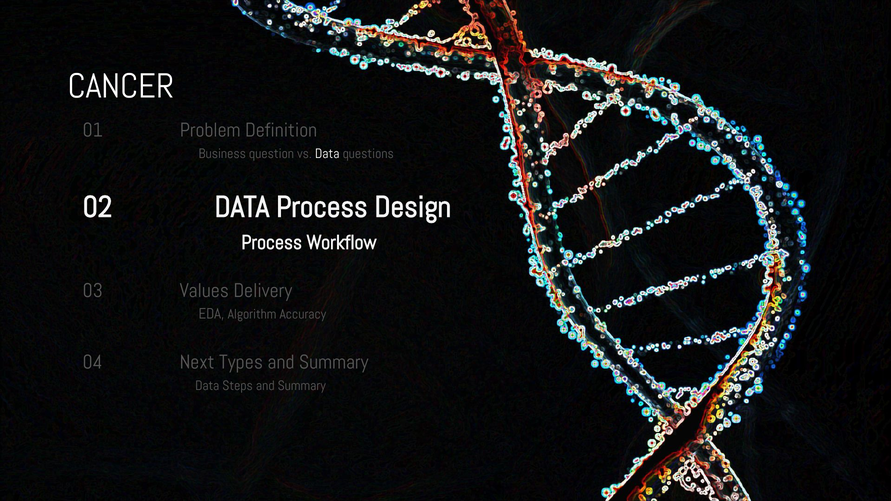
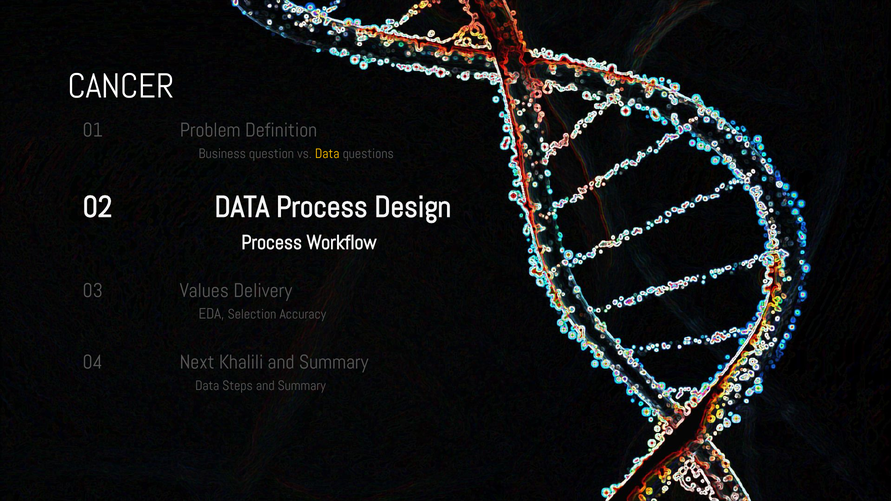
Data at (327, 154) colour: white -> yellow
Algorithm: Algorithm -> Selection
Types: Types -> Khalili
